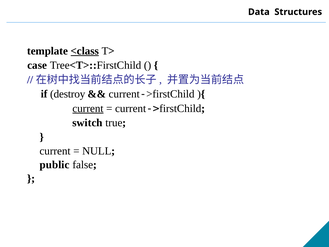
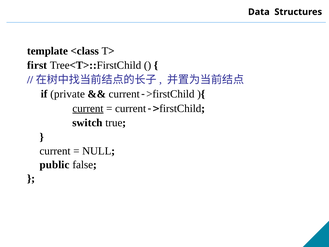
<class underline: present -> none
case: case -> first
destroy: destroy -> private
